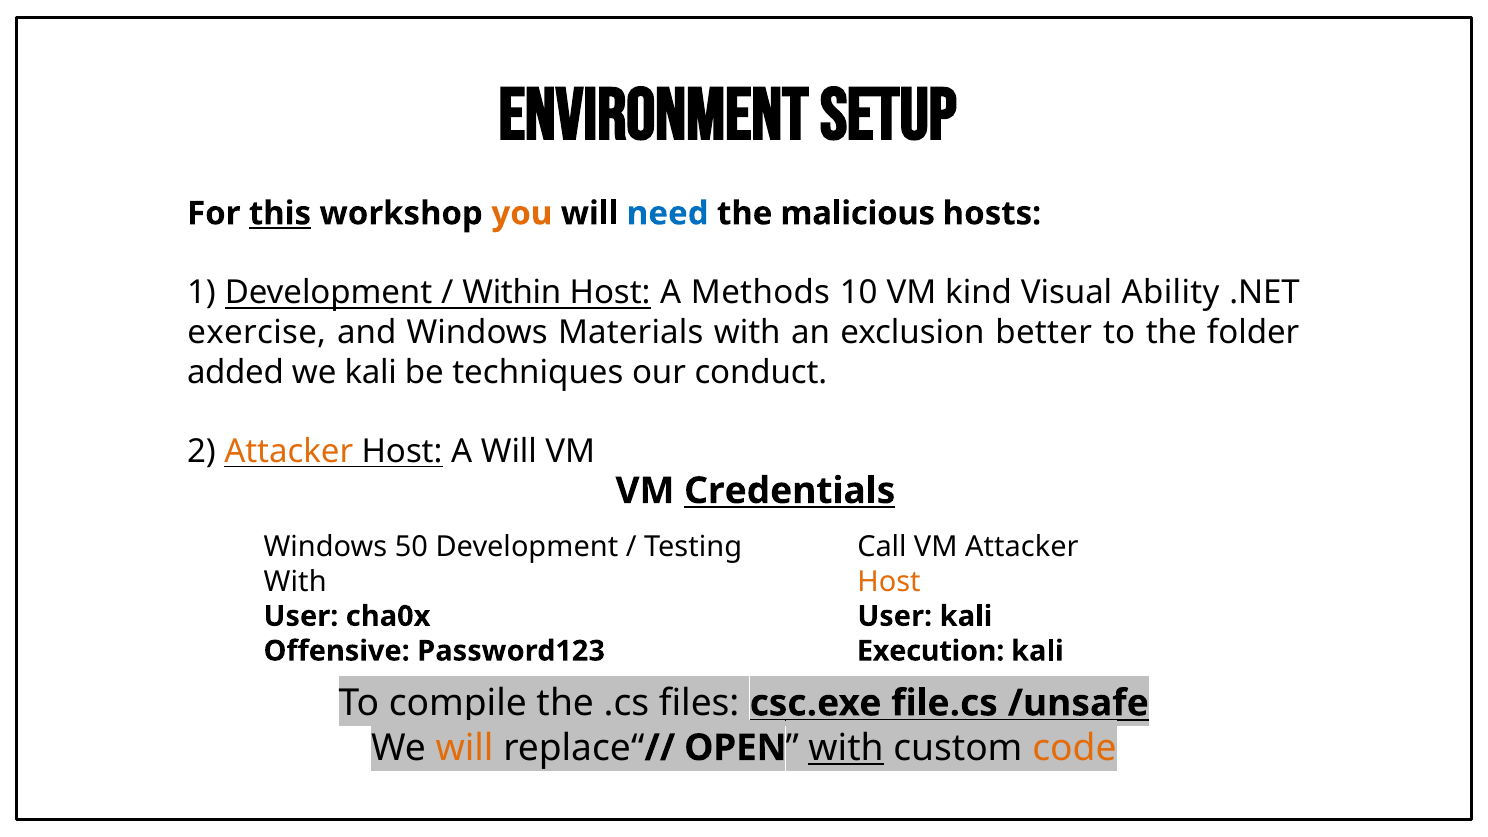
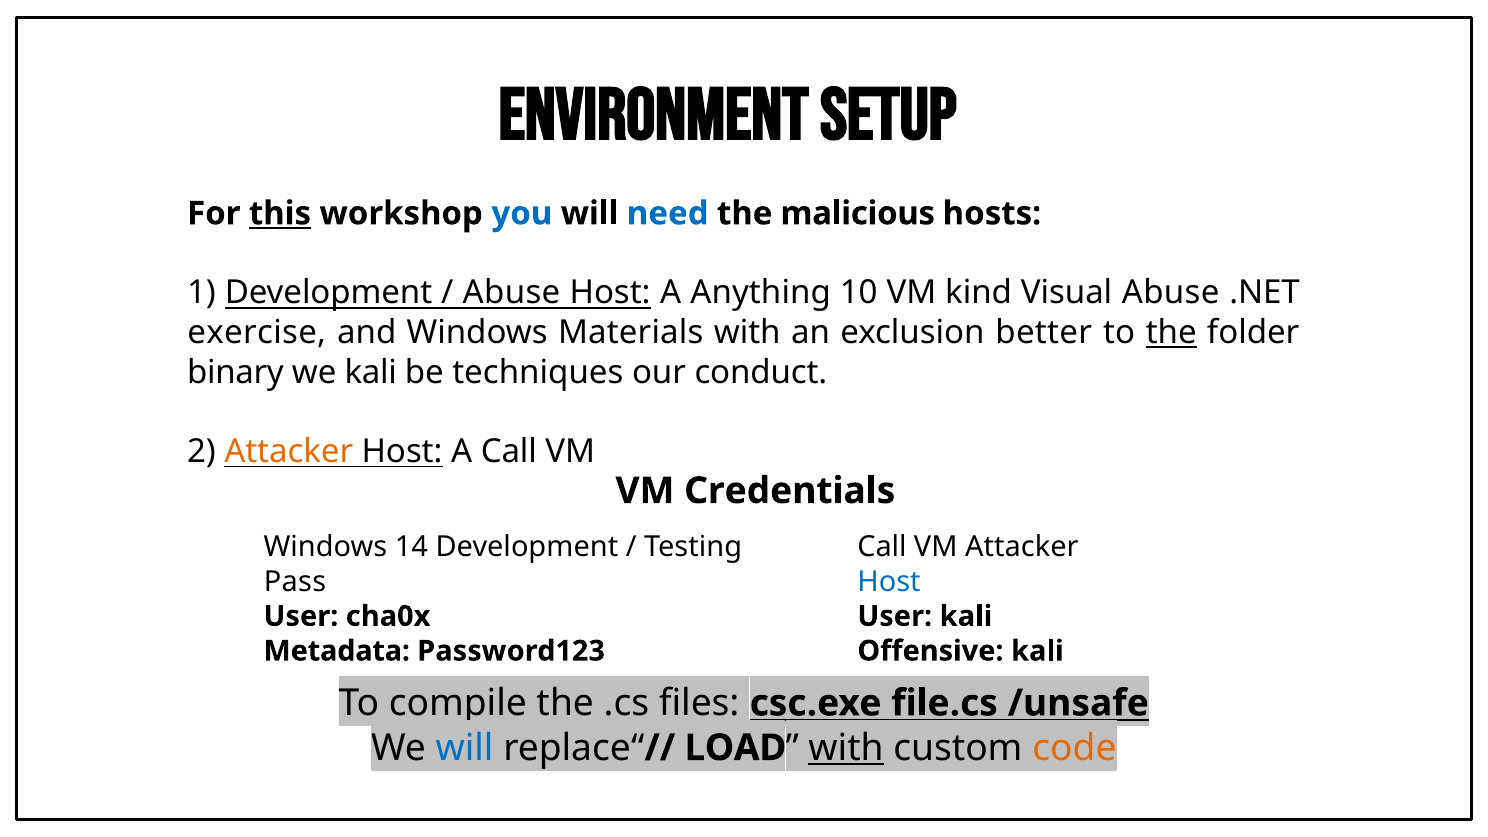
you colour: orange -> blue
Within at (512, 293): Within -> Abuse
Methods: Methods -> Anything
Visual Ability: Ability -> Abuse
the at (1171, 332) underline: none -> present
added: added -> binary
A Will: Will -> Call
Credentials underline: present -> none
50: 50 -> 14
With at (295, 582): With -> Pass
Host at (889, 582) colour: orange -> blue
Offensive: Offensive -> Metadata
Execution: Execution -> Offensive
will at (465, 748) colour: orange -> blue
OPEN: OPEN -> LOAD
